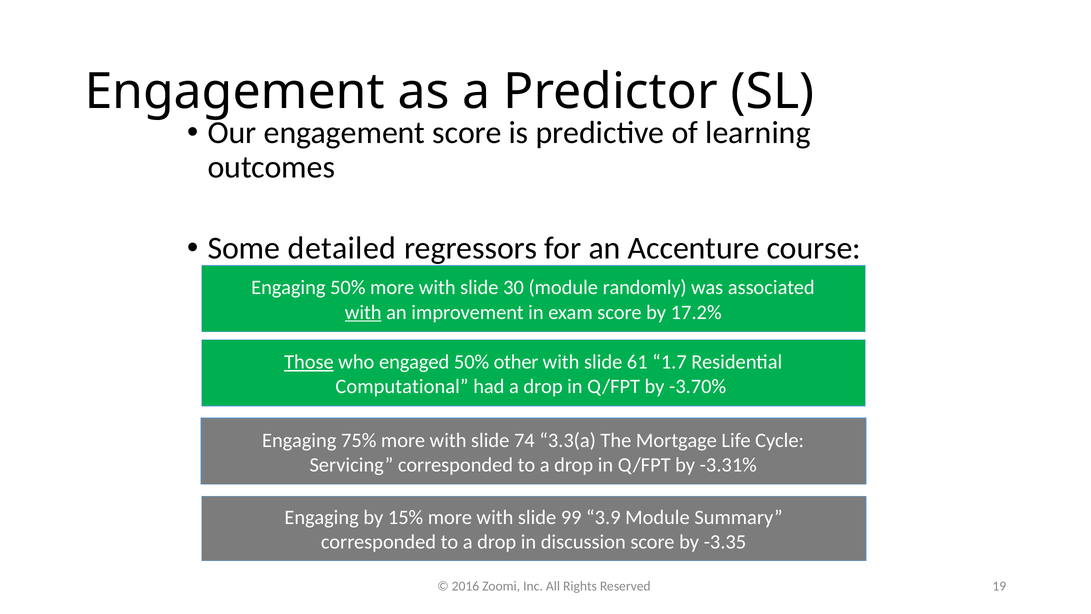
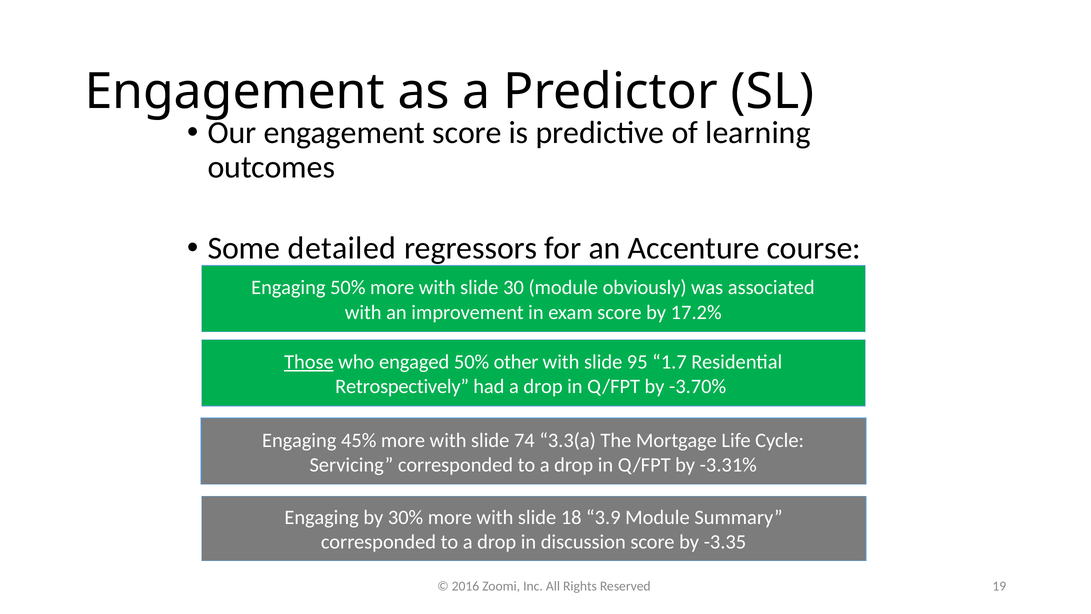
randomly: randomly -> obviously
with at (363, 312) underline: present -> none
61: 61 -> 95
Computational: Computational -> Retrospectively
75%: 75% -> 45%
15%: 15% -> 30%
99: 99 -> 18
